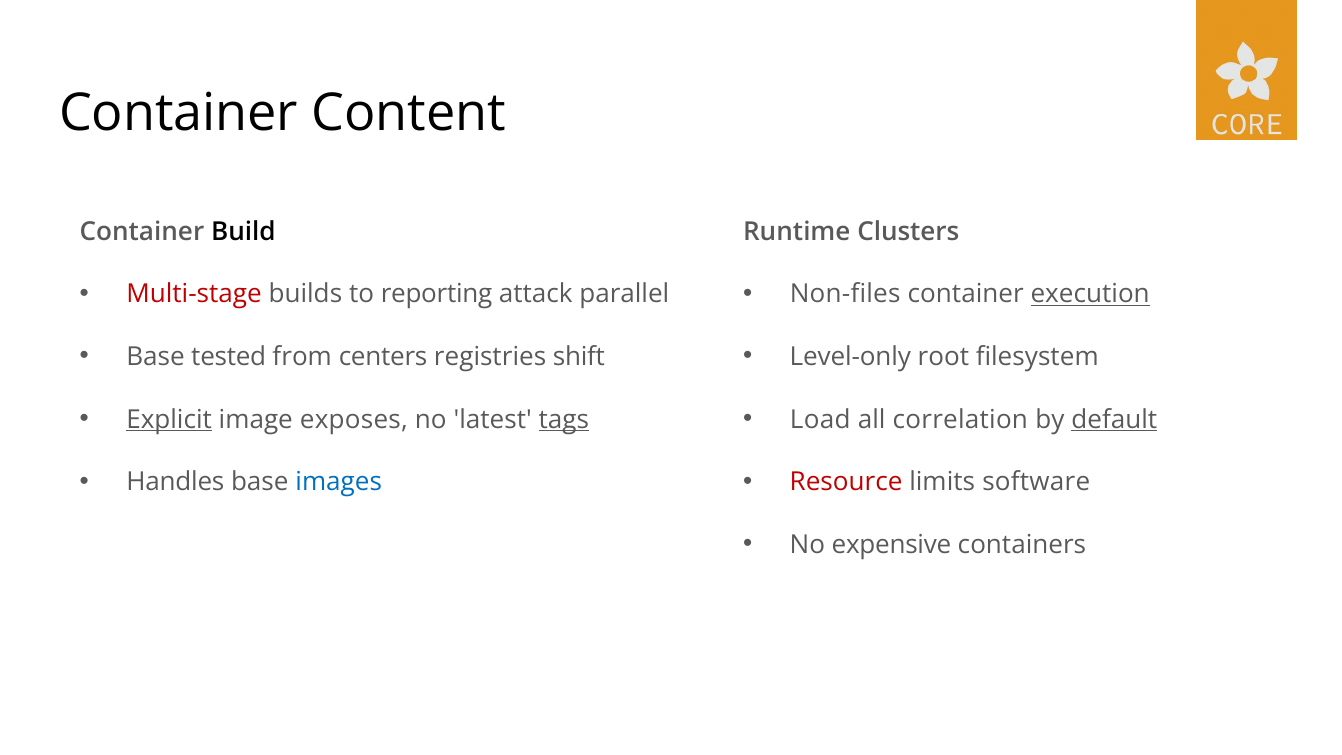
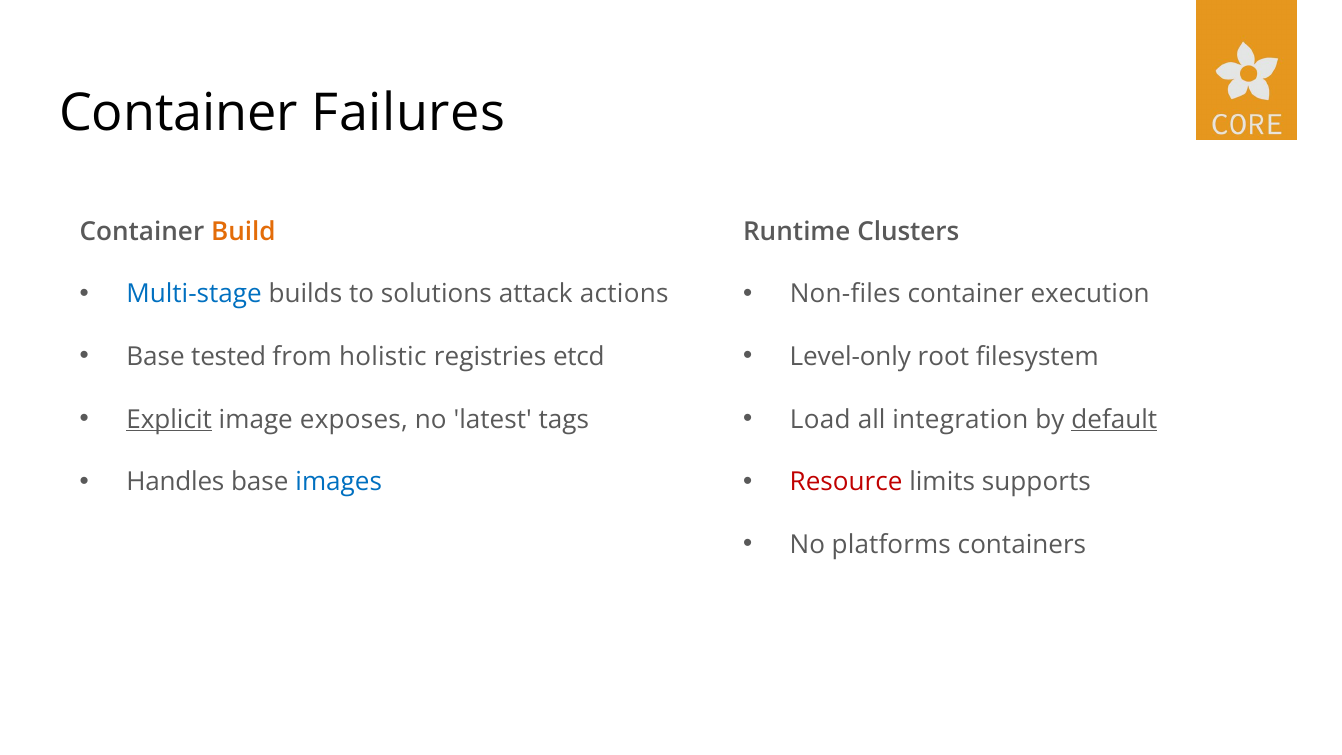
Content: Content -> Failures
Build colour: black -> orange
Multi-stage colour: red -> blue
reporting: reporting -> solutions
parallel: parallel -> actions
execution underline: present -> none
centers: centers -> holistic
shift: shift -> etcd
tags underline: present -> none
correlation: correlation -> integration
software: software -> supports
expensive: expensive -> platforms
